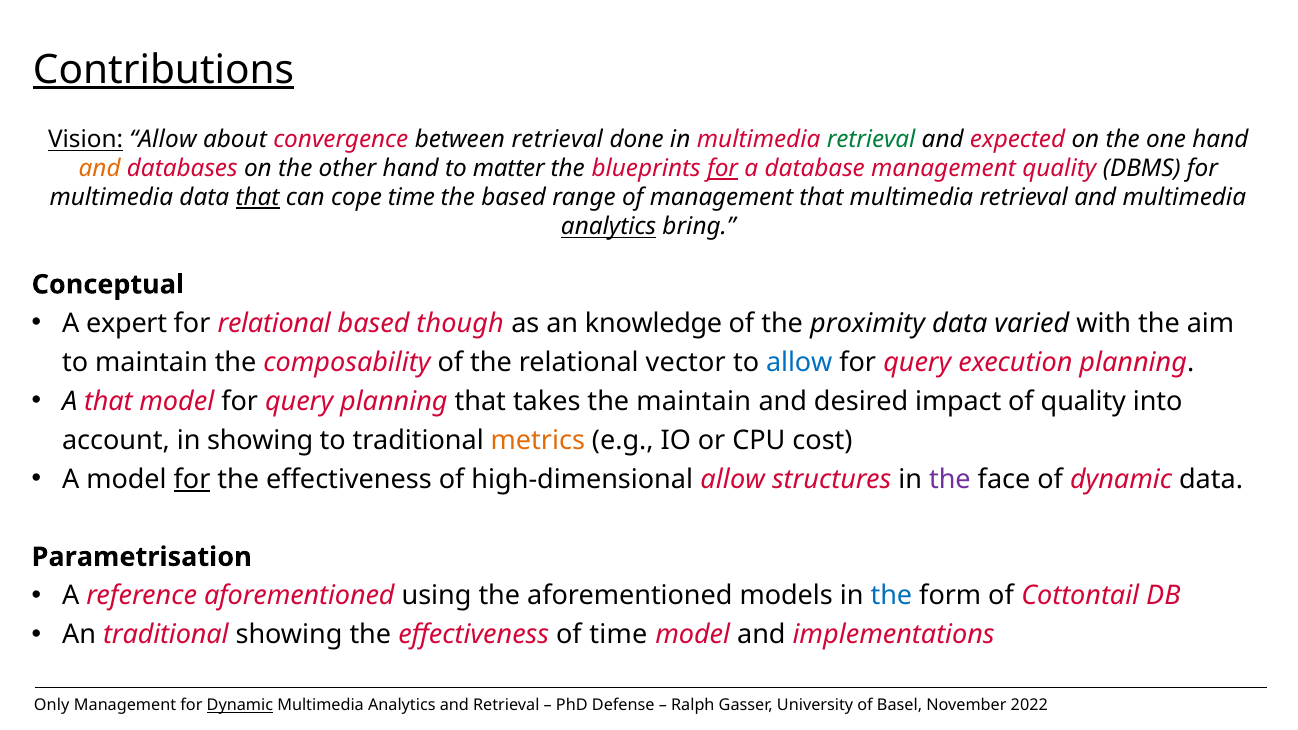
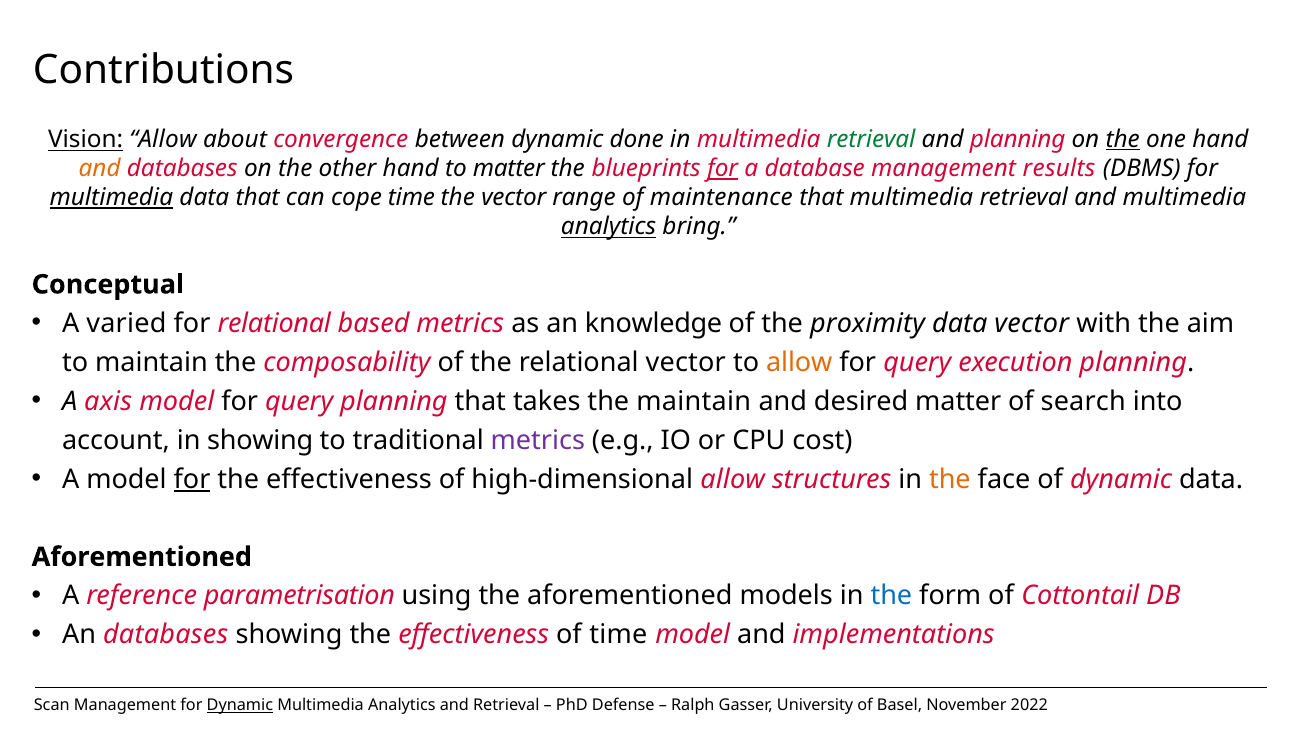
Contributions underline: present -> none
between retrieval: retrieval -> dynamic
and expected: expected -> planning
the at (1123, 139) underline: none -> present
management quality: quality -> results
multimedia at (111, 198) underline: none -> present
that at (258, 198) underline: present -> none
the based: based -> vector
of management: management -> maintenance
expert: expert -> varied
based though: though -> metrics
data varied: varied -> vector
allow at (799, 362) colour: blue -> orange
A that: that -> axis
desired impact: impact -> matter
of quality: quality -> search
metrics at (538, 440) colour: orange -> purple
the at (950, 479) colour: purple -> orange
Parametrisation at (142, 557): Parametrisation -> Aforementioned
reference aforementioned: aforementioned -> parametrisation
An traditional: traditional -> databases
Only: Only -> Scan
